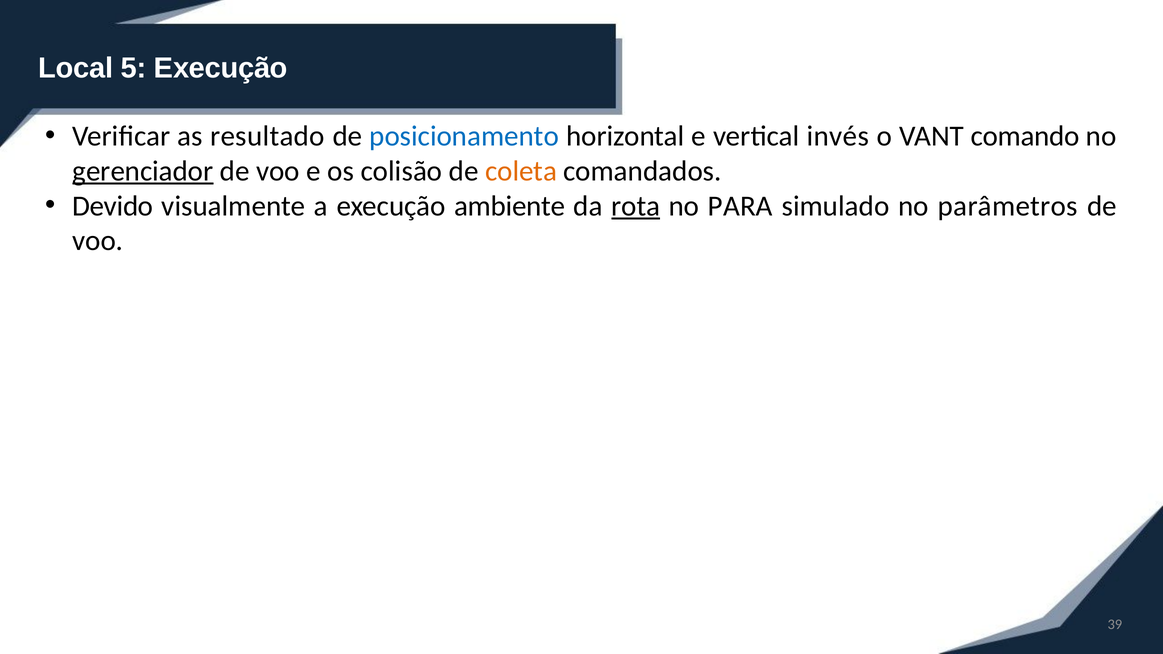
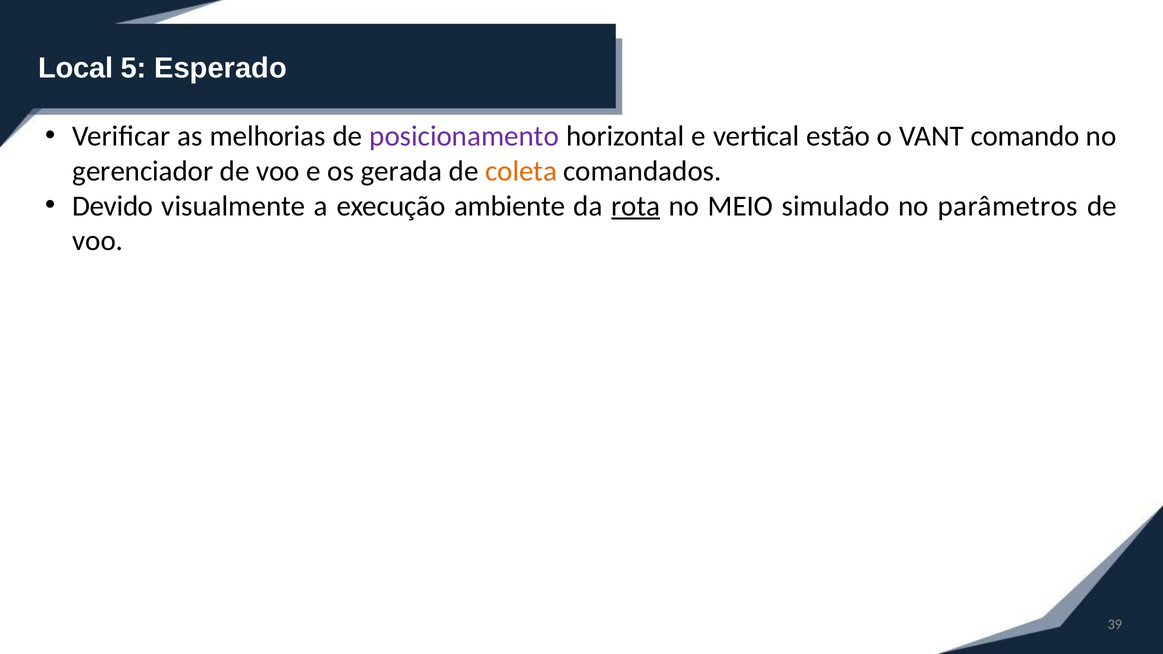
5 Execução: Execução -> Esperado
resultado: resultado -> melhorias
posicionamento colour: blue -> purple
invés: invés -> estão
gerenciador underline: present -> none
colisão: colisão -> gerada
PARA: PARA -> MEIO
